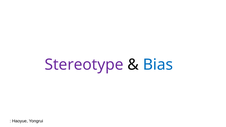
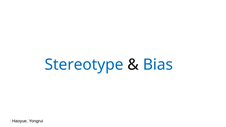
Stereotype colour: purple -> blue
